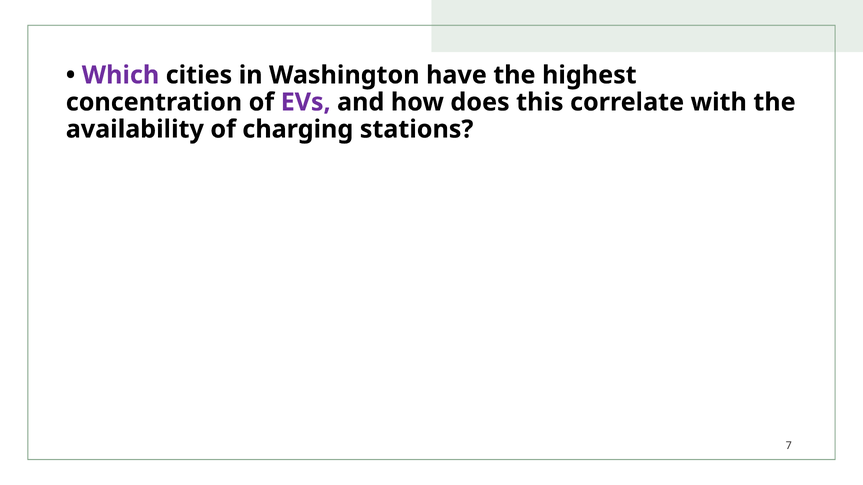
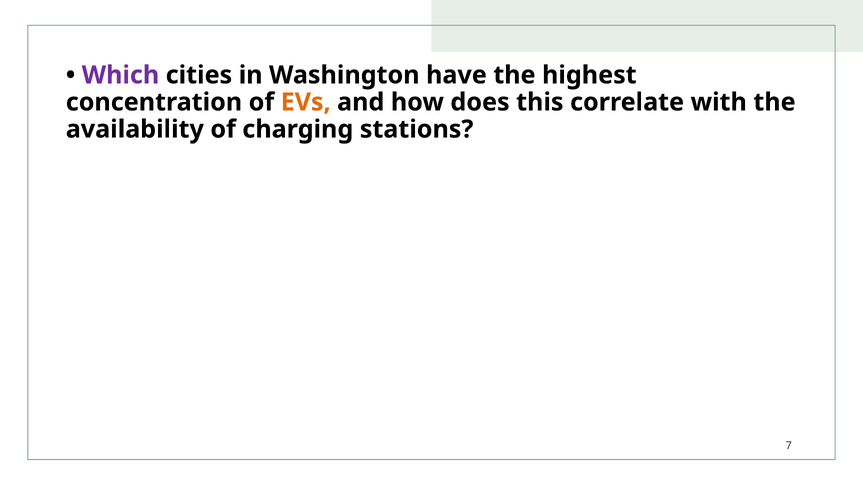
EVs colour: purple -> orange
